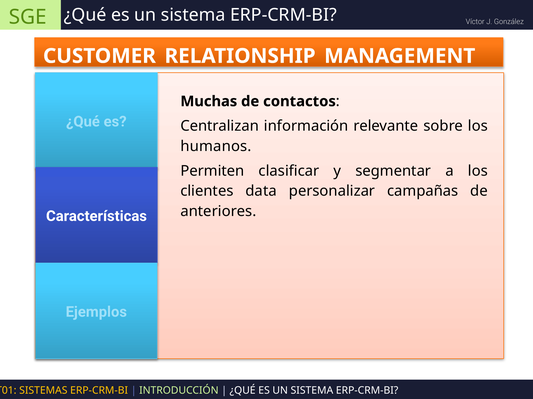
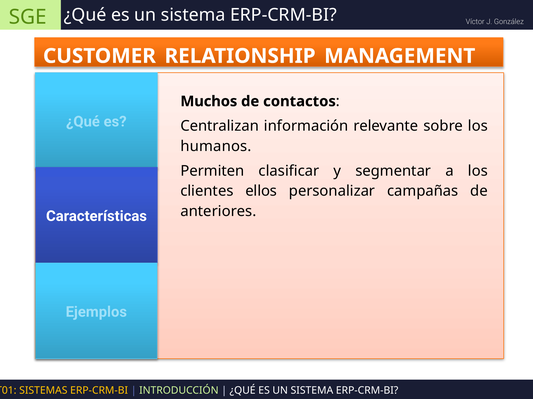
Muchas: Muchas -> Muchos
data: data -> ellos
